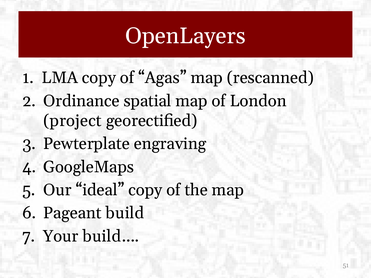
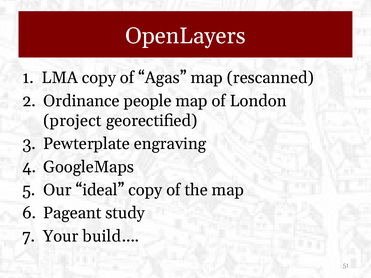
spatial: spatial -> people
build: build -> study
